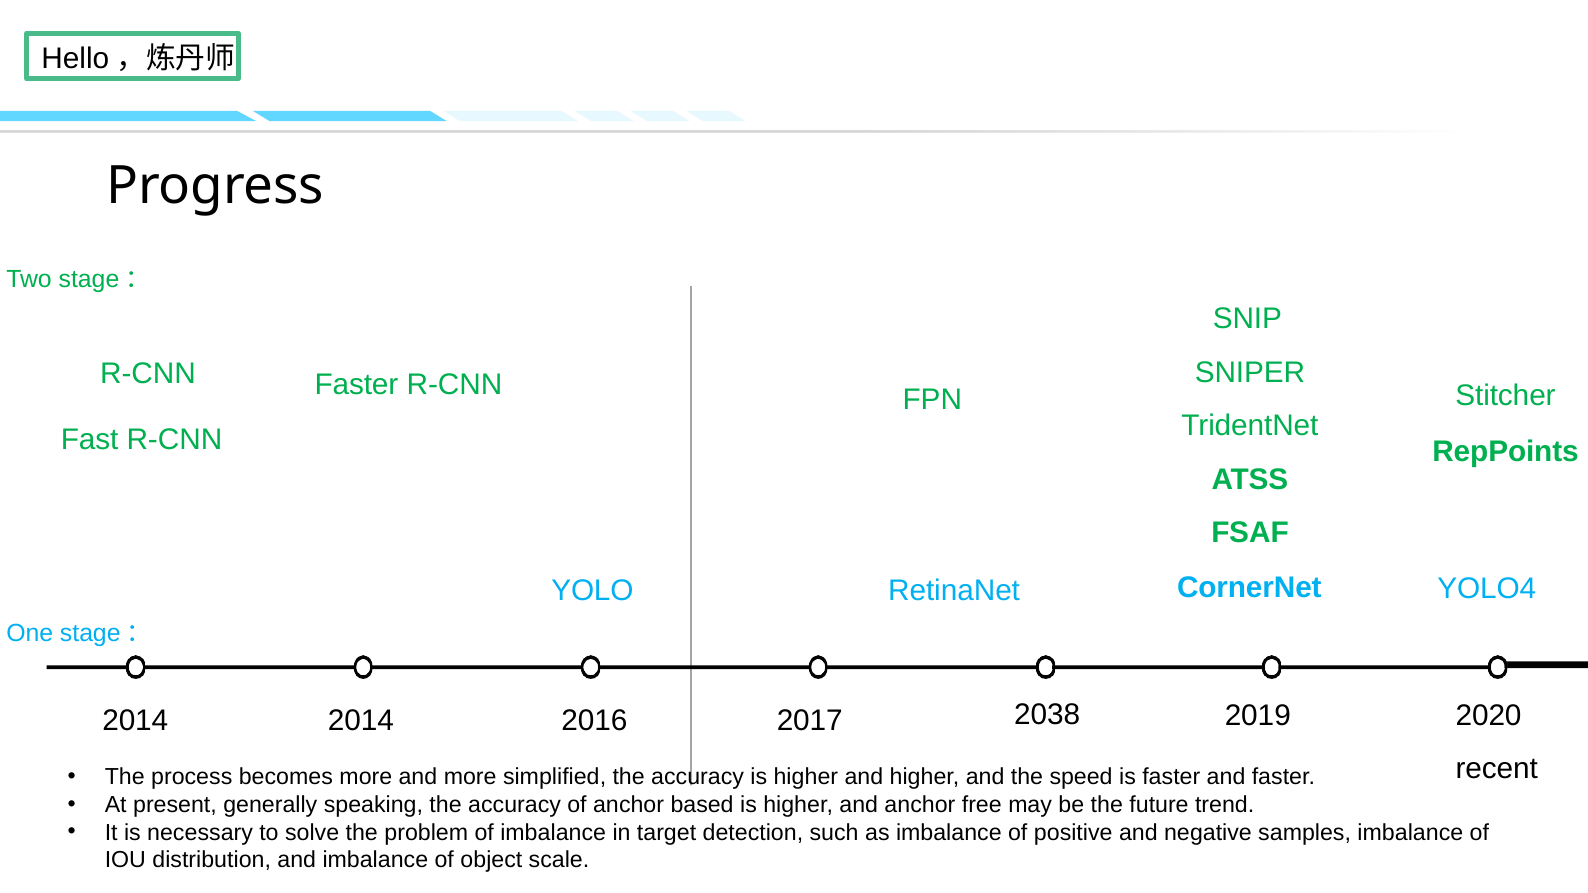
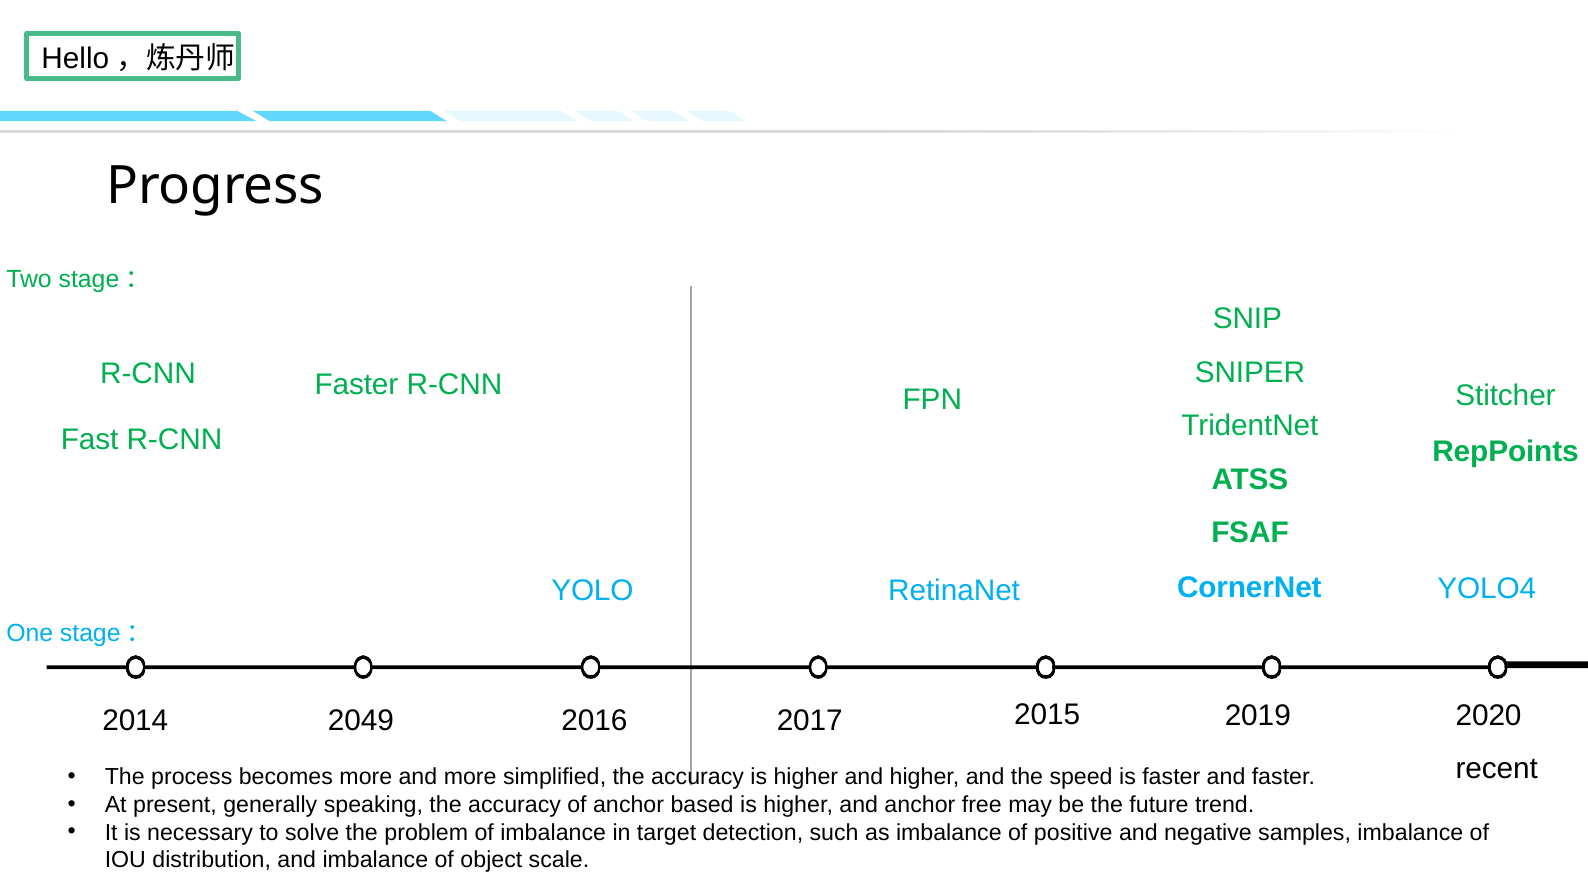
2014 2014: 2014 -> 2049
2038: 2038 -> 2015
